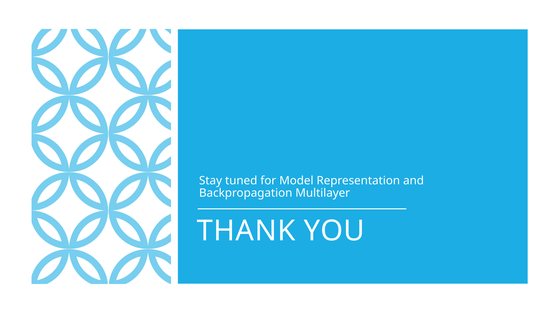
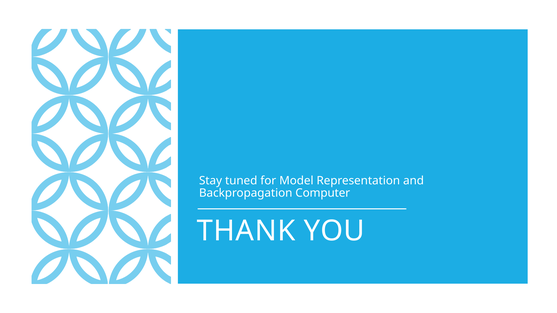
Multilayer: Multilayer -> Computer
